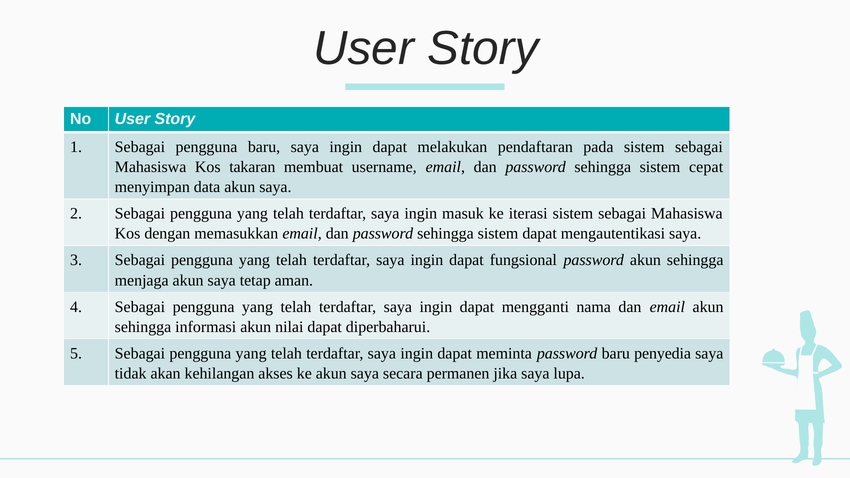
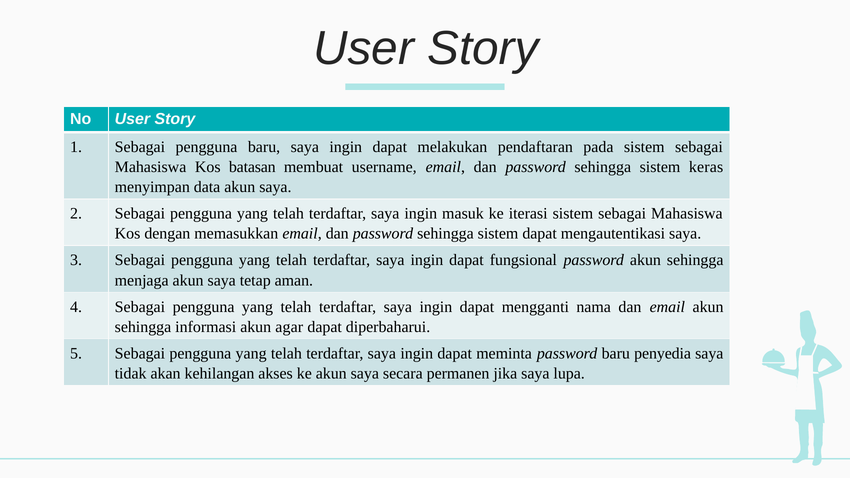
takaran: takaran -> batasan
cepat: cepat -> keras
nilai: nilai -> agar
